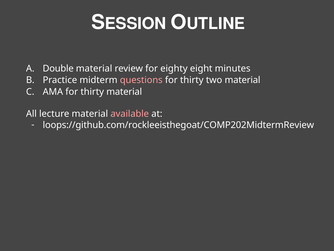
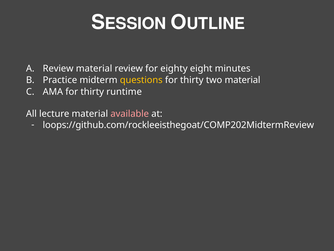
Double at (58, 68): Double -> Review
questions colour: pink -> yellow
thirty material: material -> runtime
